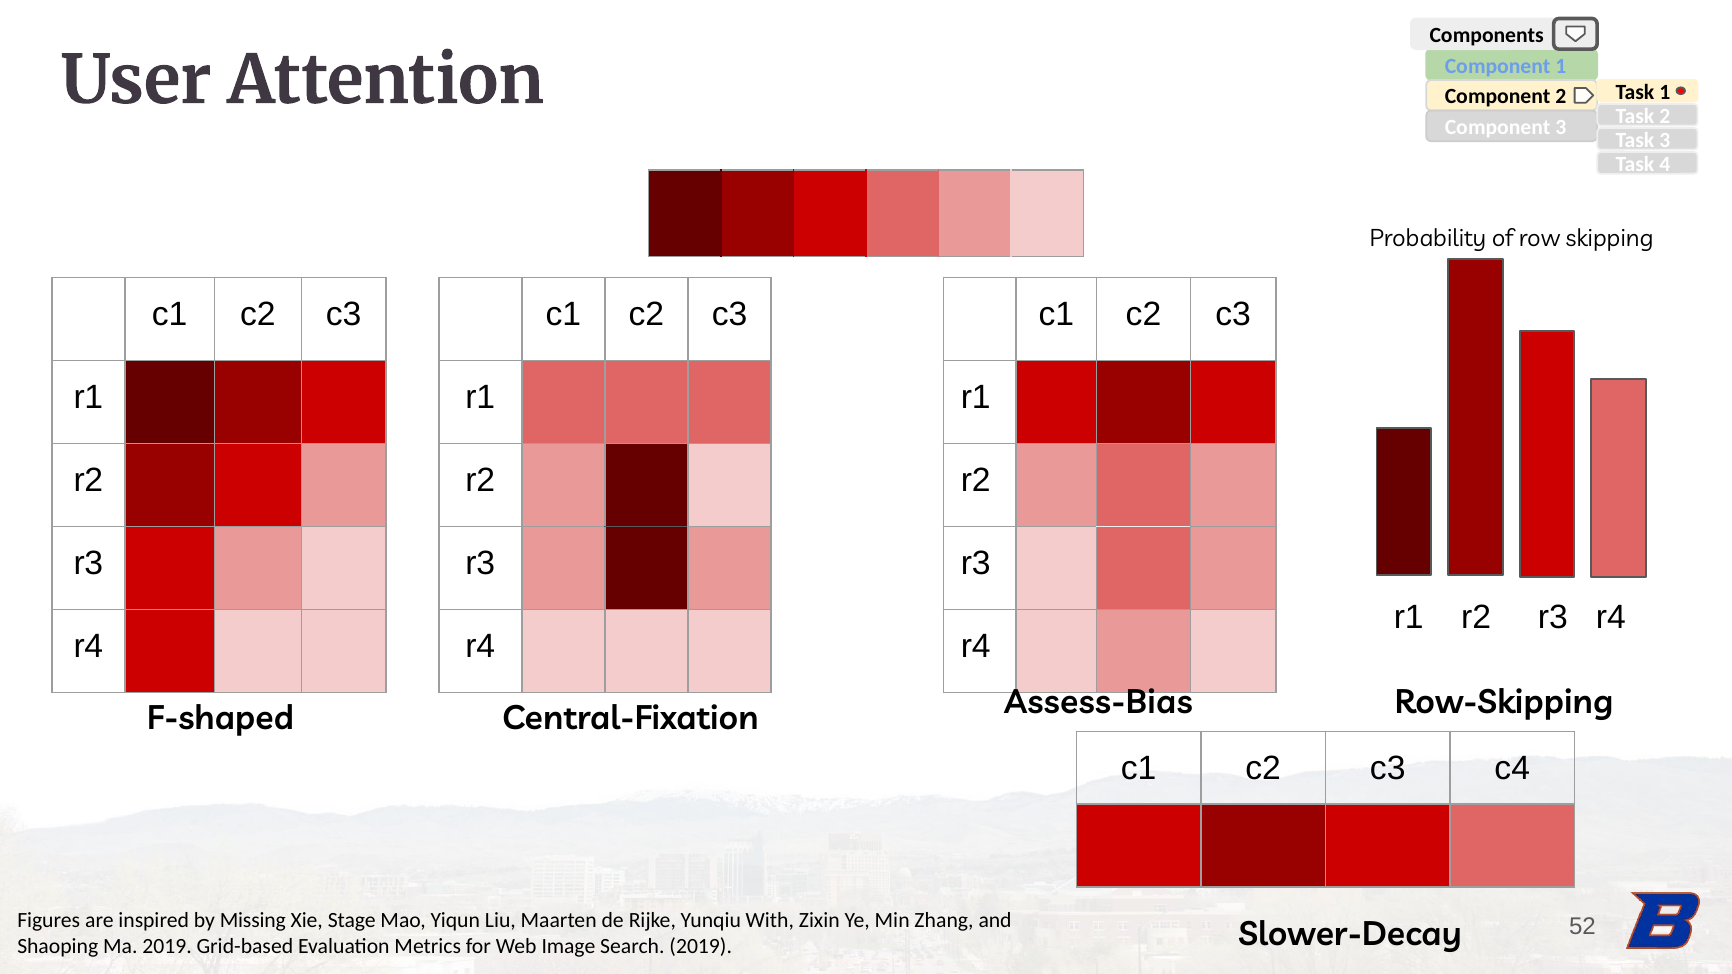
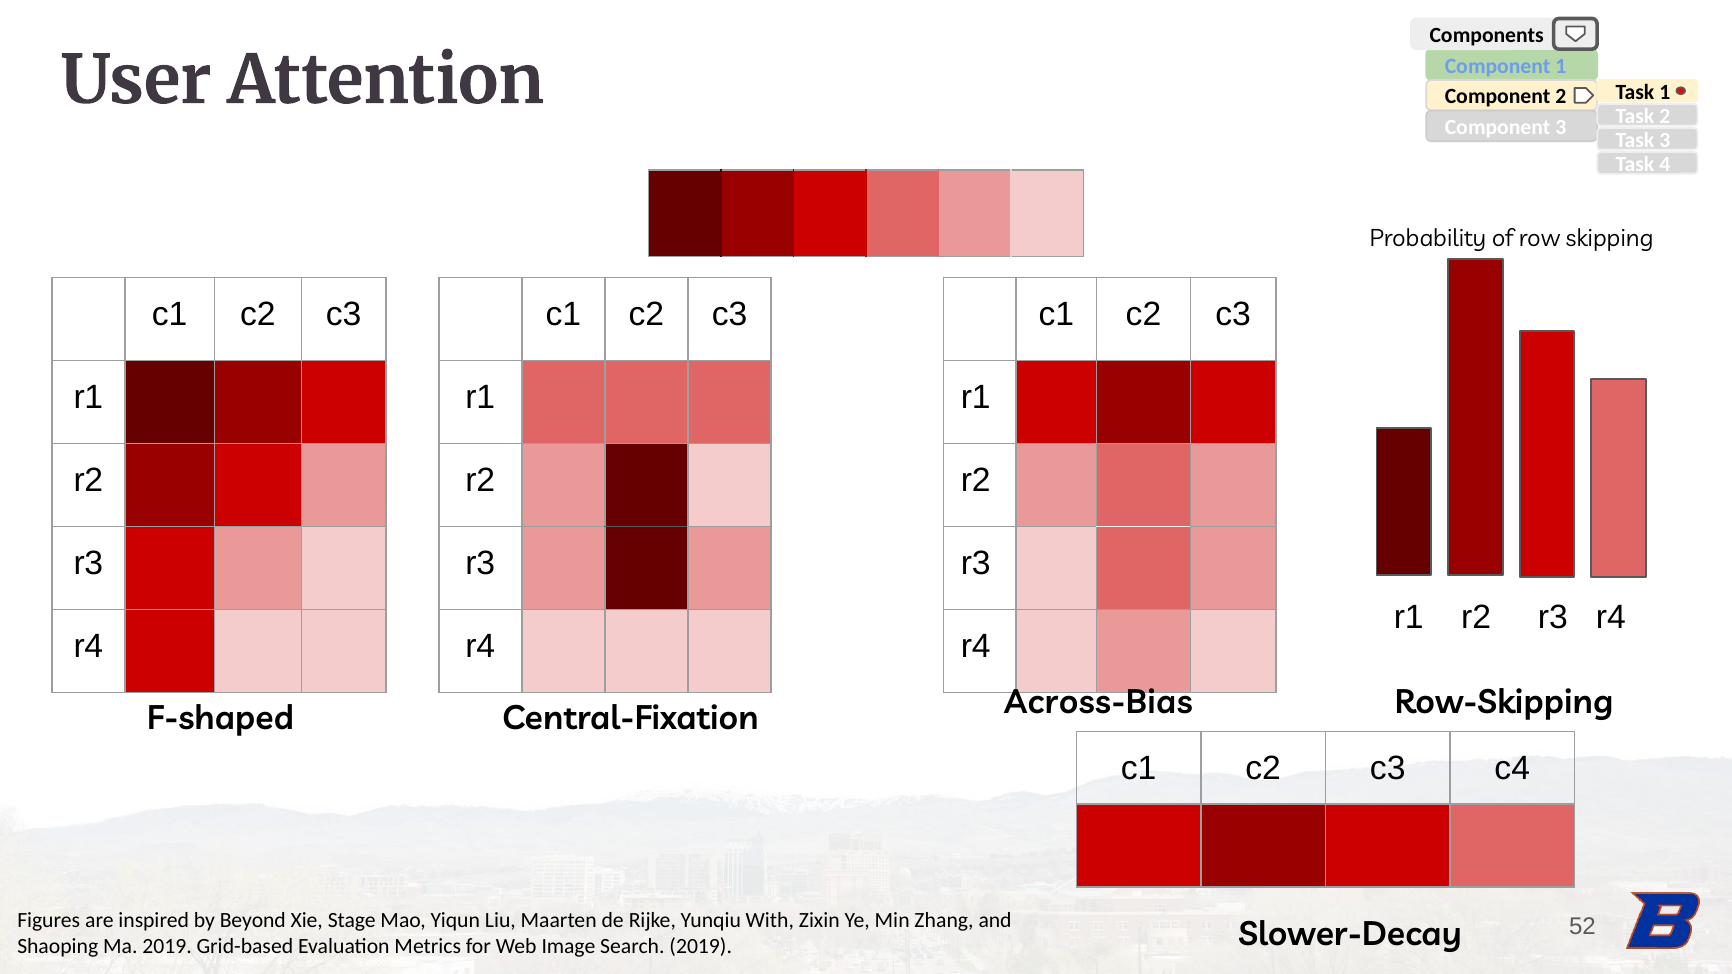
Assess-Bias: Assess-Bias -> Across-Bias
Missing: Missing -> Beyond
